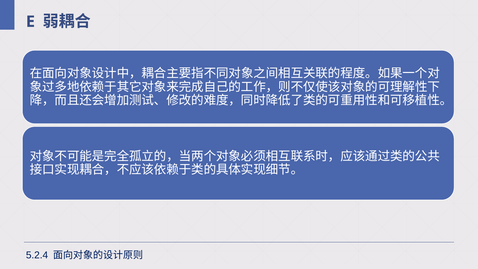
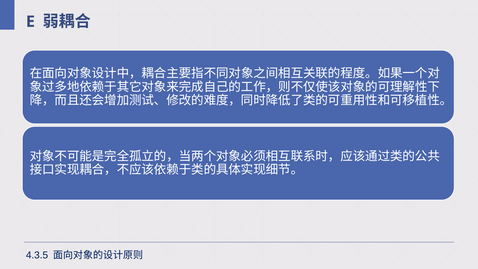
5.2.4: 5.2.4 -> 4.3.5
